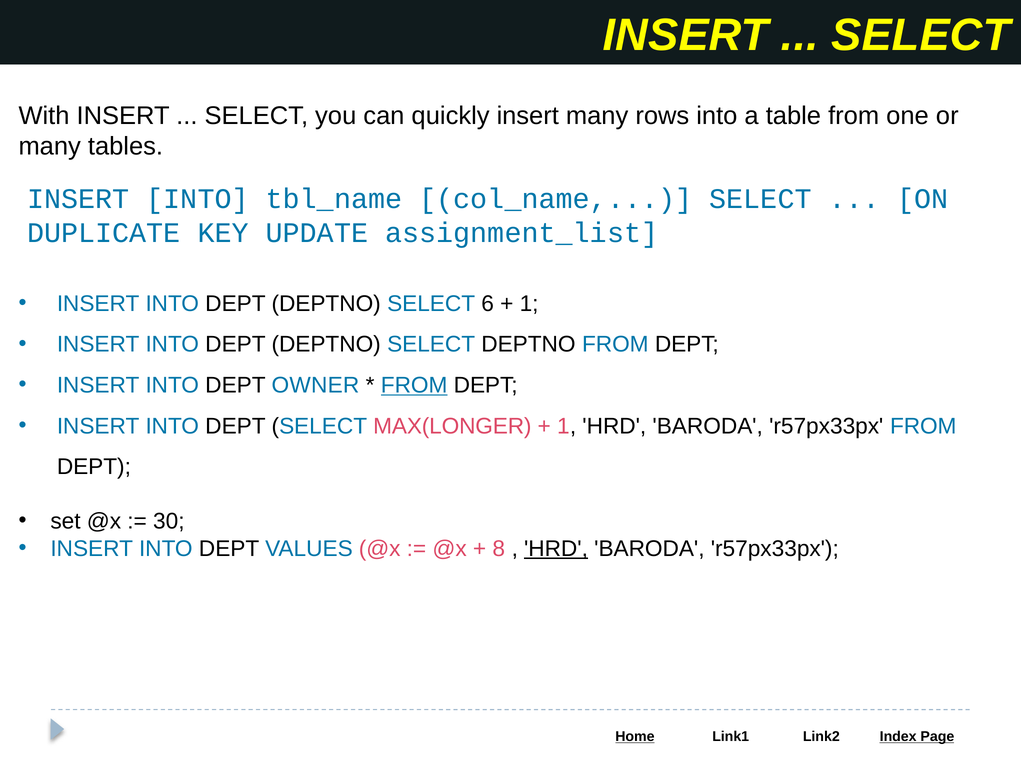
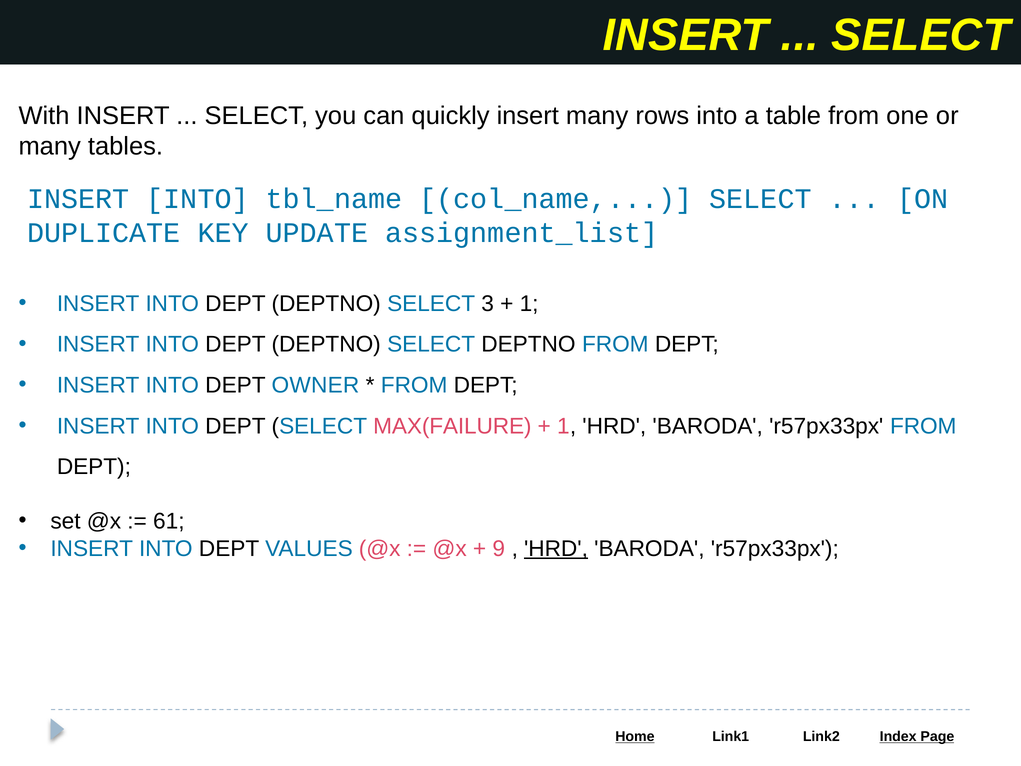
6: 6 -> 3
FROM at (414, 385) underline: present -> none
MAX(LONGER: MAX(LONGER -> MAX(FAILURE
30: 30 -> 61
8: 8 -> 9
